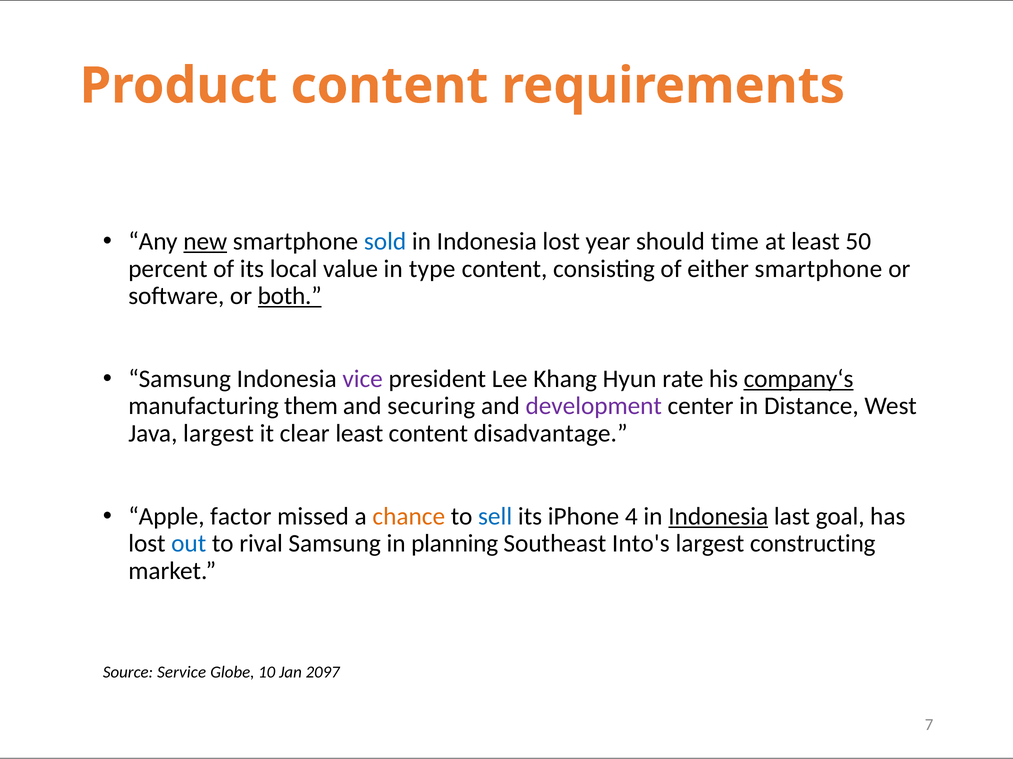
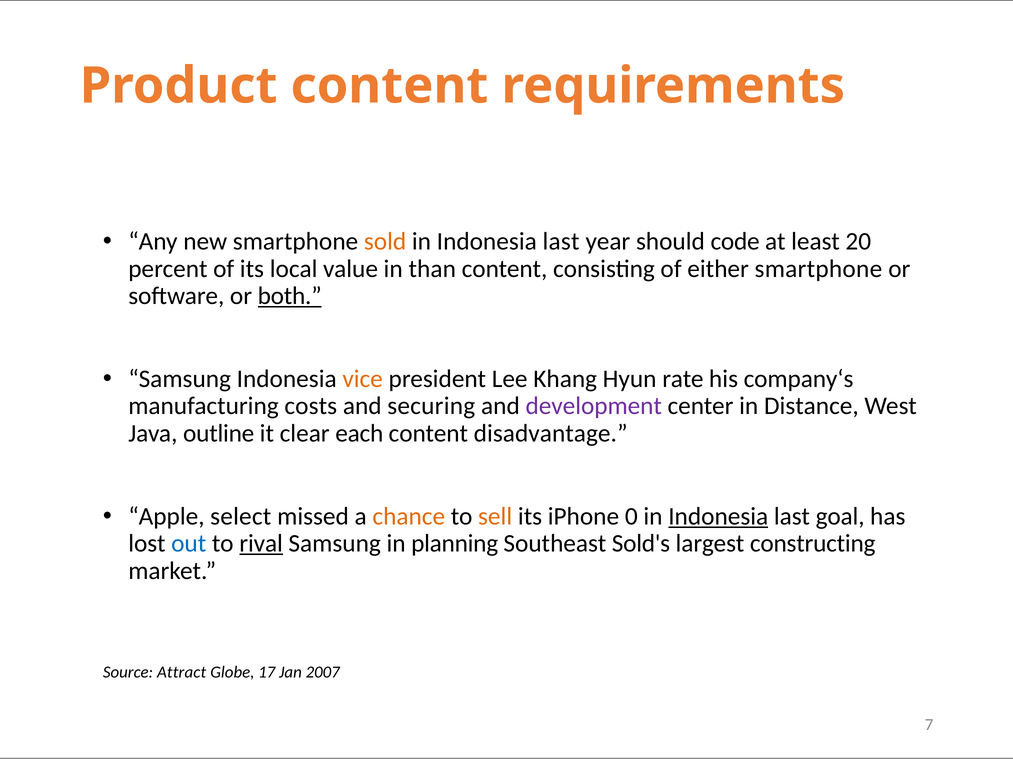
new underline: present -> none
sold colour: blue -> orange
lost at (561, 242): lost -> last
time: time -> code
50: 50 -> 20
type: type -> than
vice colour: purple -> orange
company‘s underline: present -> none
them: them -> costs
Java largest: largest -> outline
clear least: least -> each
factor: factor -> select
sell colour: blue -> orange
4: 4 -> 0
rival underline: none -> present
Into's: Into's -> Sold's
Service: Service -> Attract
10: 10 -> 17
2097: 2097 -> 2007
